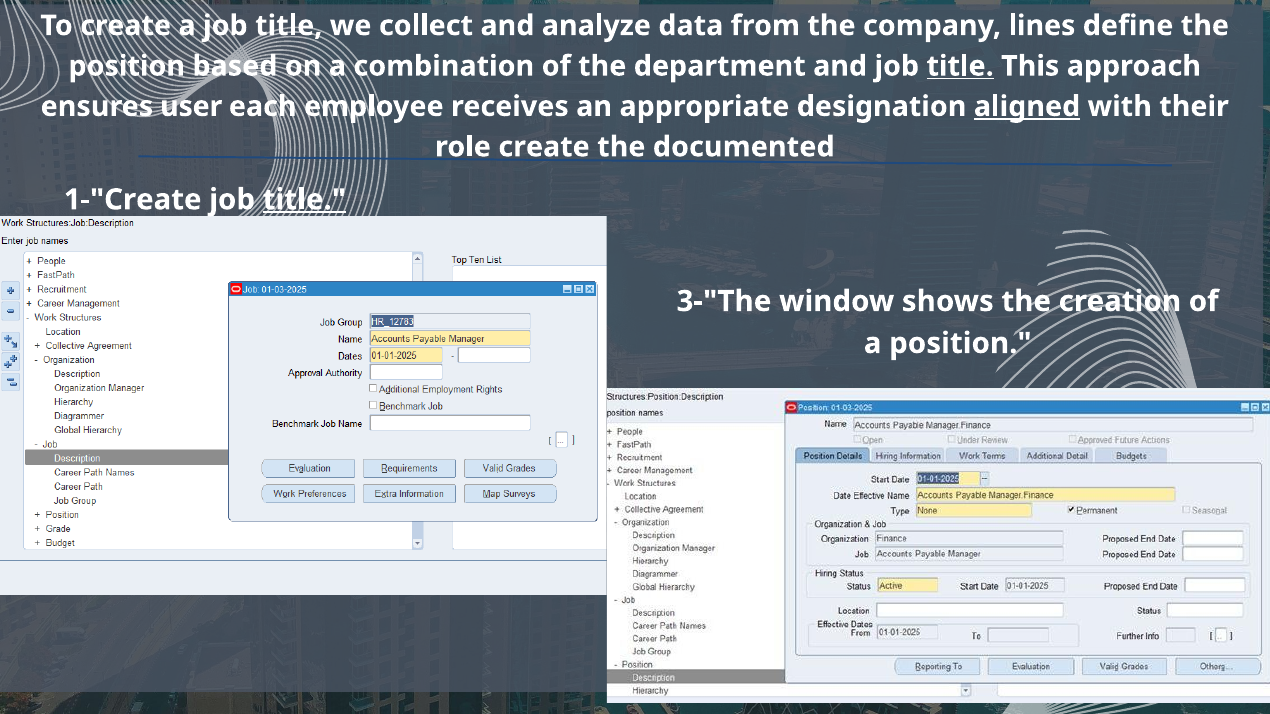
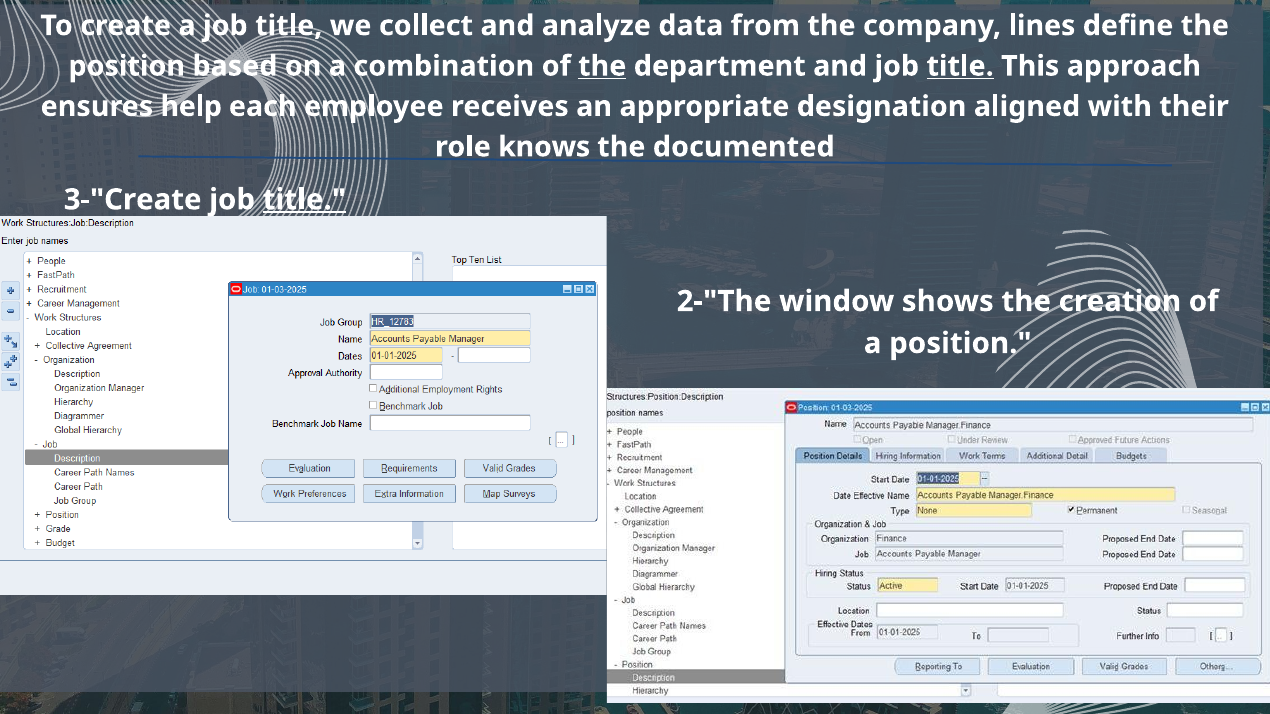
the at (602, 66) underline: none -> present
user: user -> help
aligned underline: present -> none
role create: create -> knows
1-"Create: 1-"Create -> 3-"Create
3-"The: 3-"The -> 2-"The
